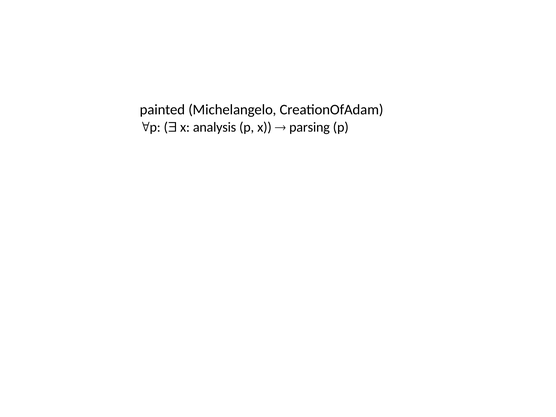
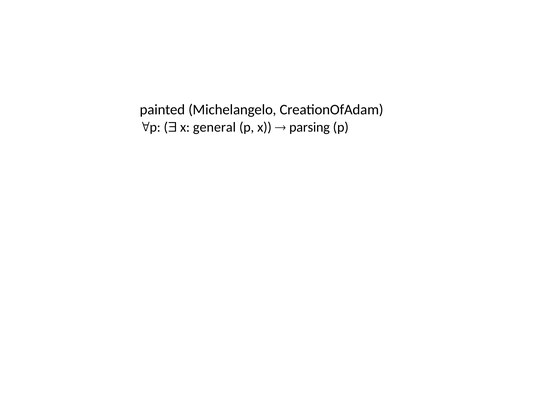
analysis: analysis -> general
